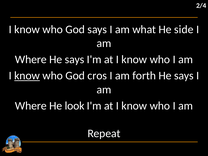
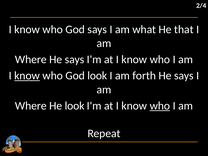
side: side -> that
God cros: cros -> look
who at (160, 106) underline: none -> present
